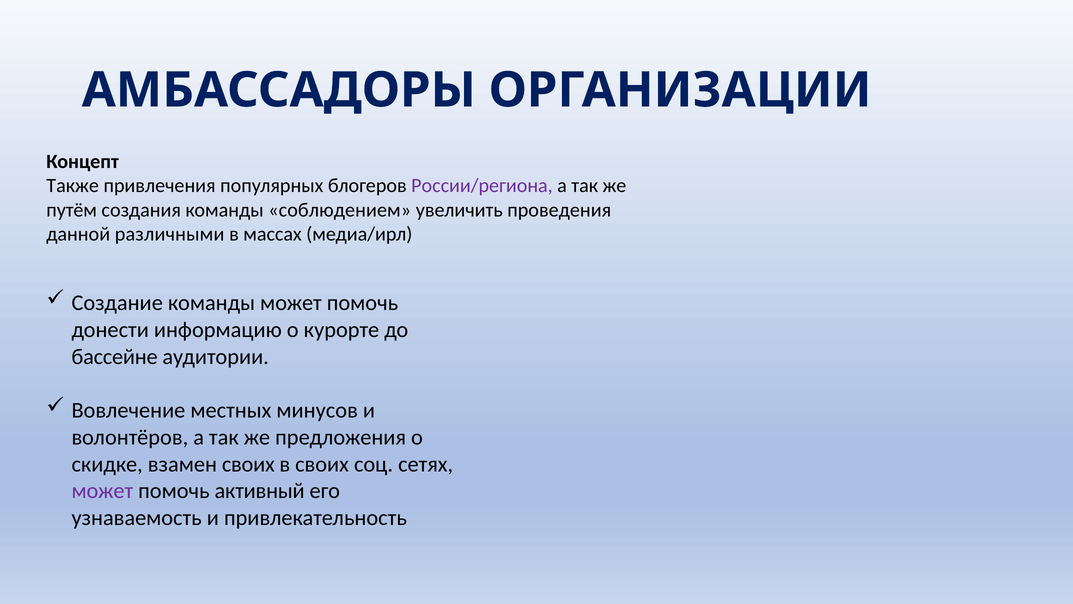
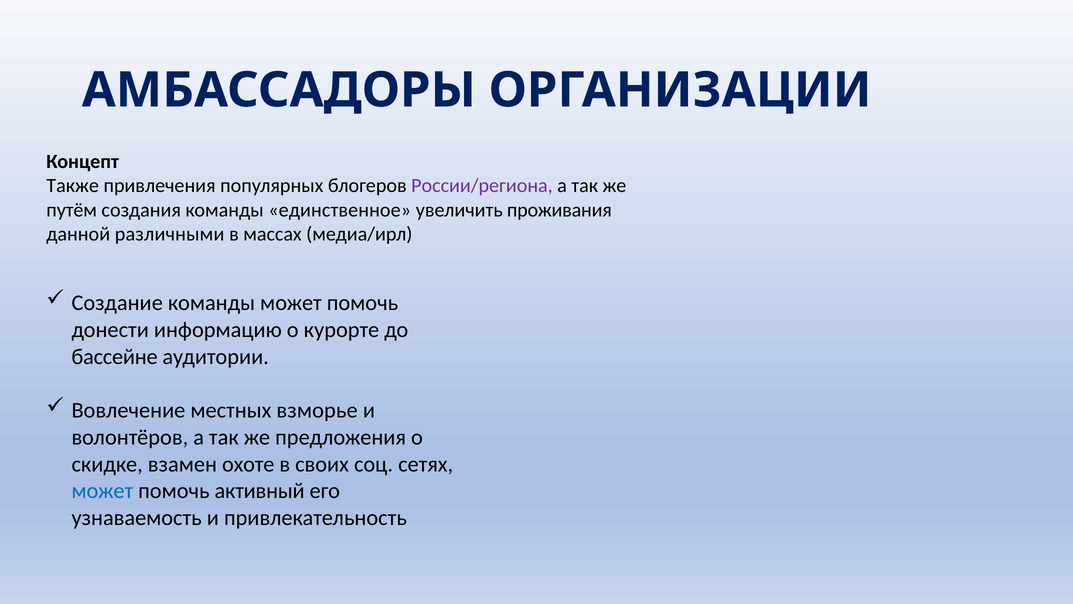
соблюдением: соблюдением -> единственное
проведения: проведения -> проживания
минусов: минусов -> взморье
взамен своих: своих -> охоте
может at (102, 491) colour: purple -> blue
